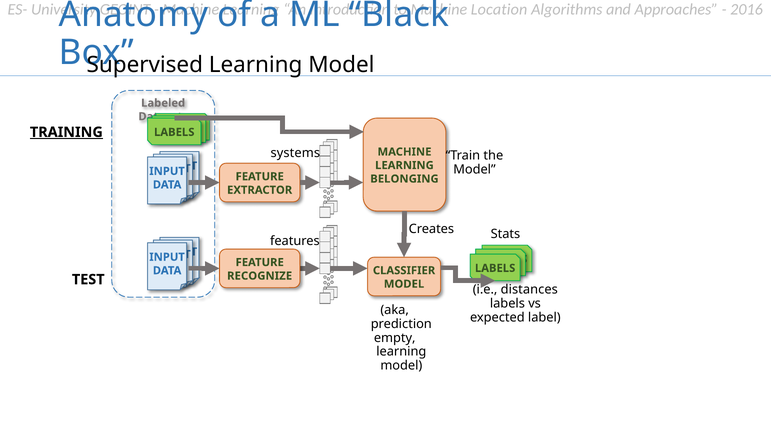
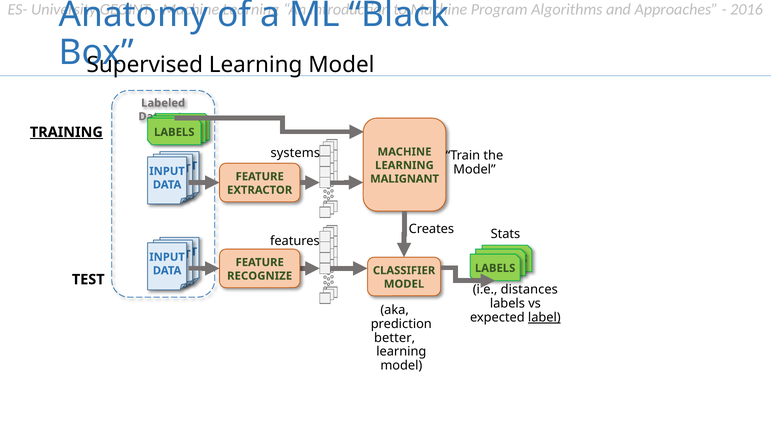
Location: Location -> Program
BELONGING: BELONGING -> MALIGNANT
label underline: none -> present
empty: empty -> better
